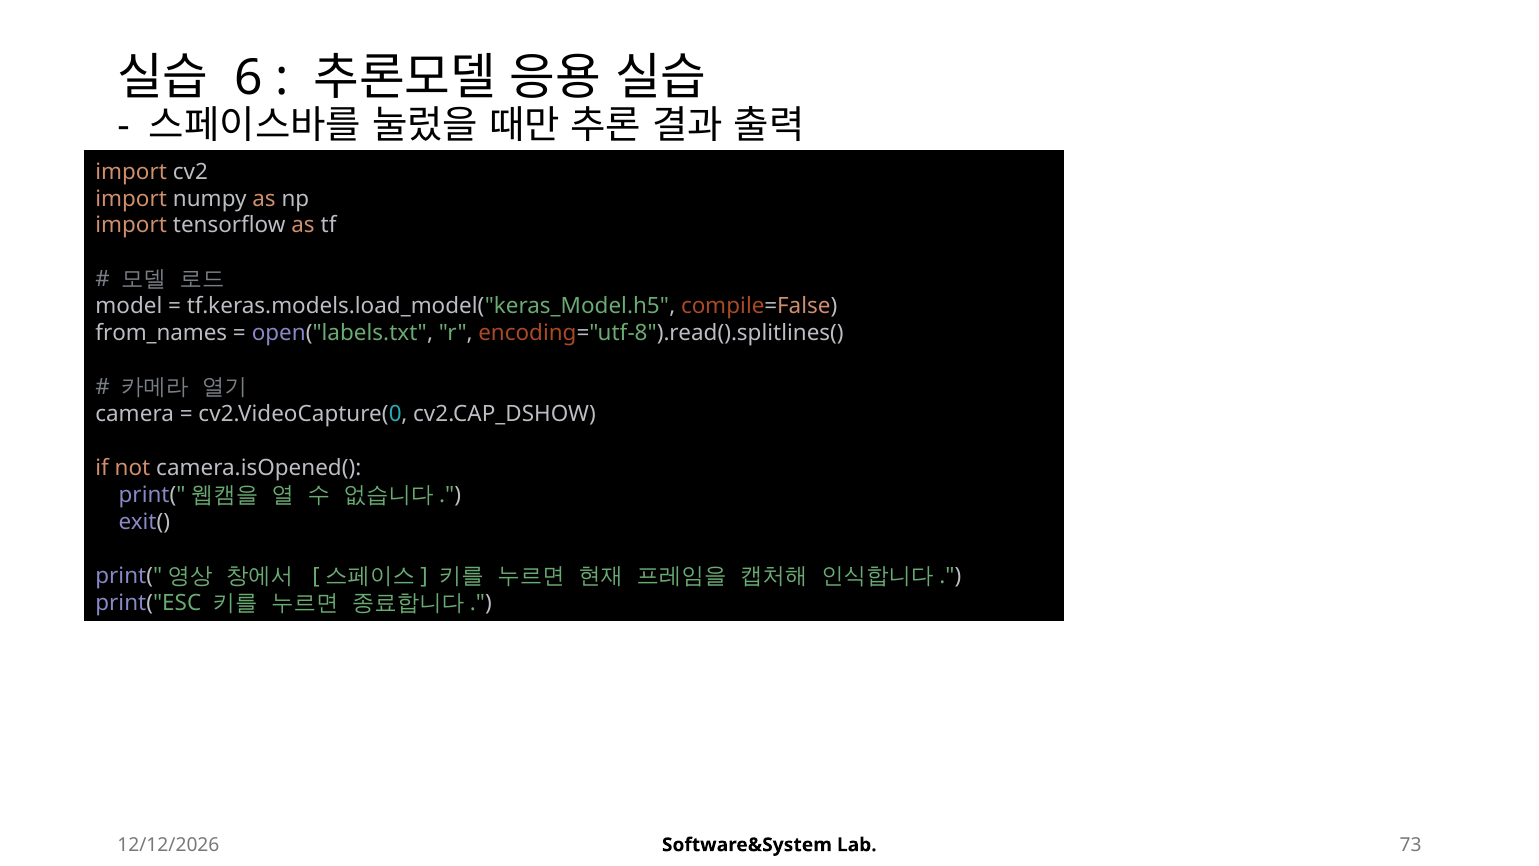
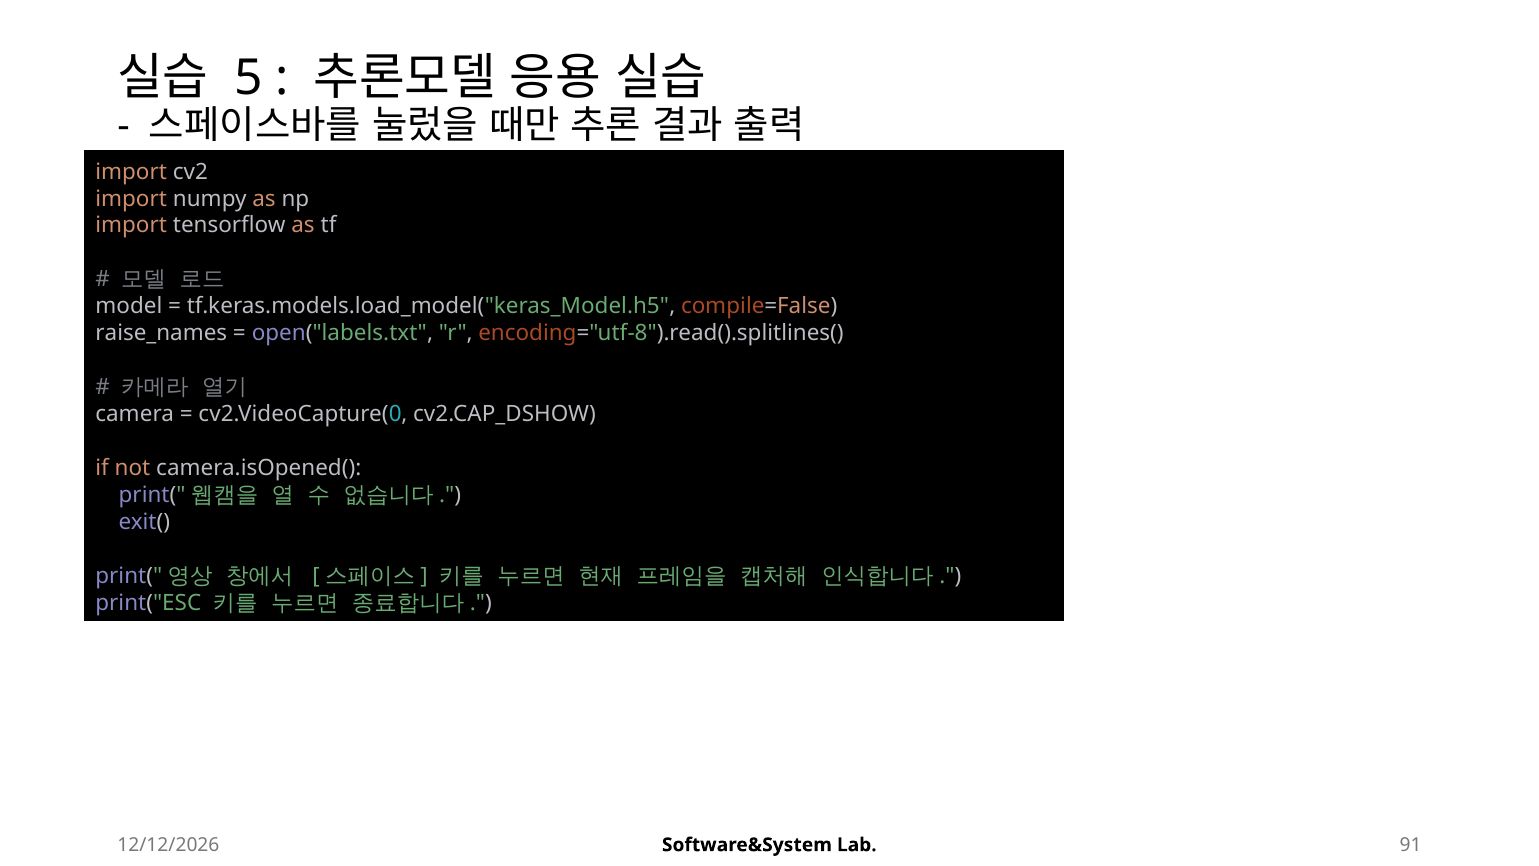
6: 6 -> 5
from_names: from_names -> raise_names
73: 73 -> 91
